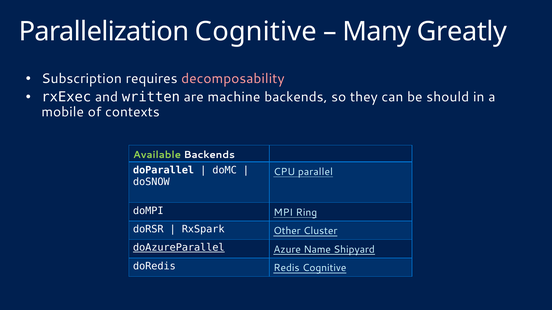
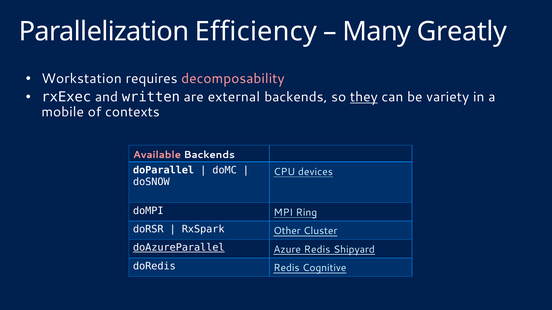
Parallelization Cognitive: Cognitive -> Efficiency
Subscription: Subscription -> Workstation
machine: machine -> external
they underline: none -> present
should: should -> variety
Available colour: light green -> pink
parallel: parallel -> devices
Azure Name: Name -> Redis
